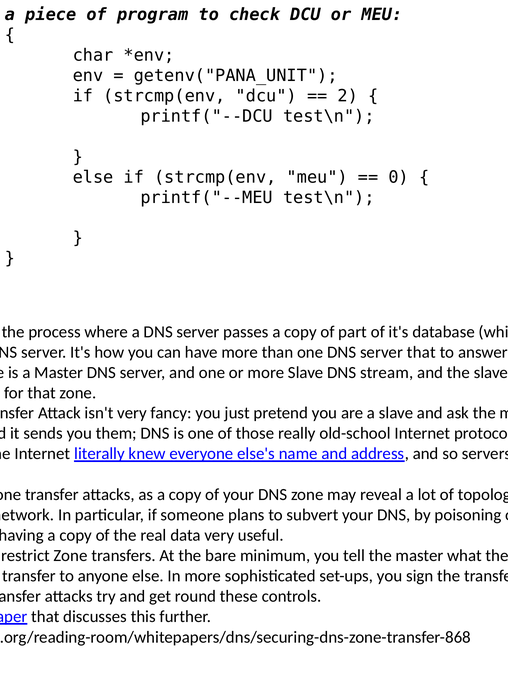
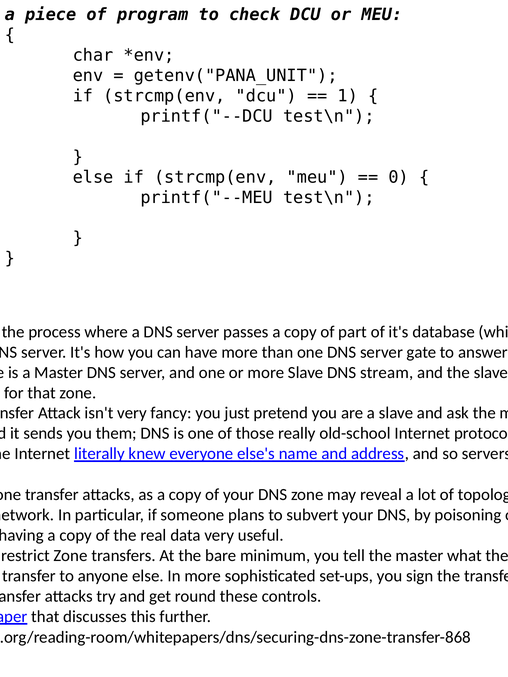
2: 2 -> 1
server that: that -> gate
